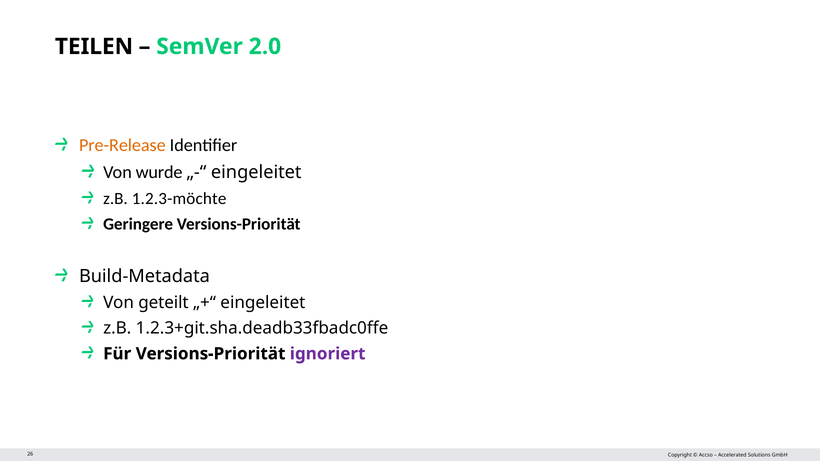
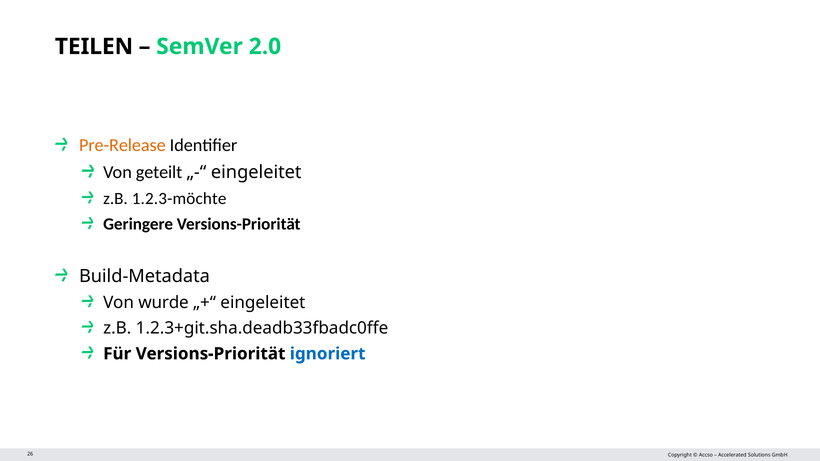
wurde: wurde -> geteilt
geteilt: geteilt -> wurde
ignoriert colour: purple -> blue
